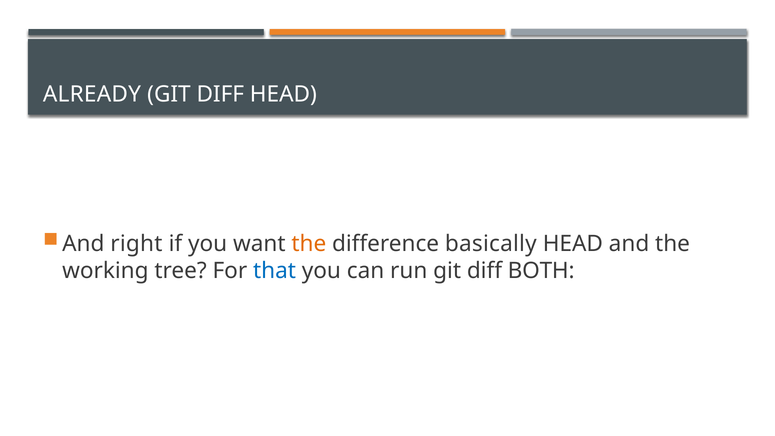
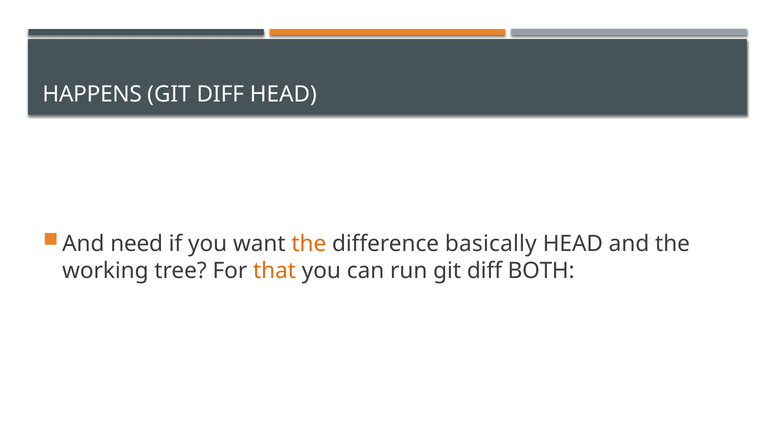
ALREADY: ALREADY -> HAPPENS
right: right -> need
that colour: blue -> orange
